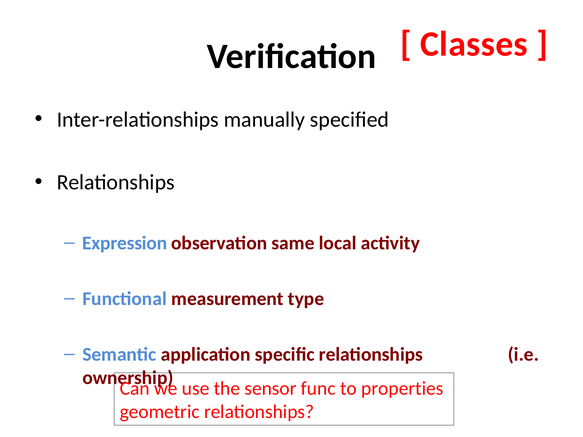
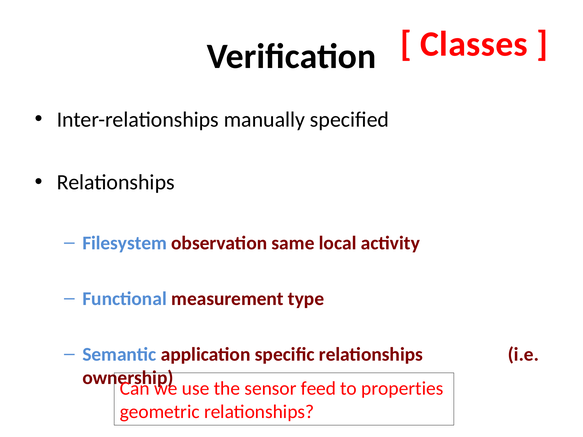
Expression: Expression -> Filesystem
func: func -> feed
